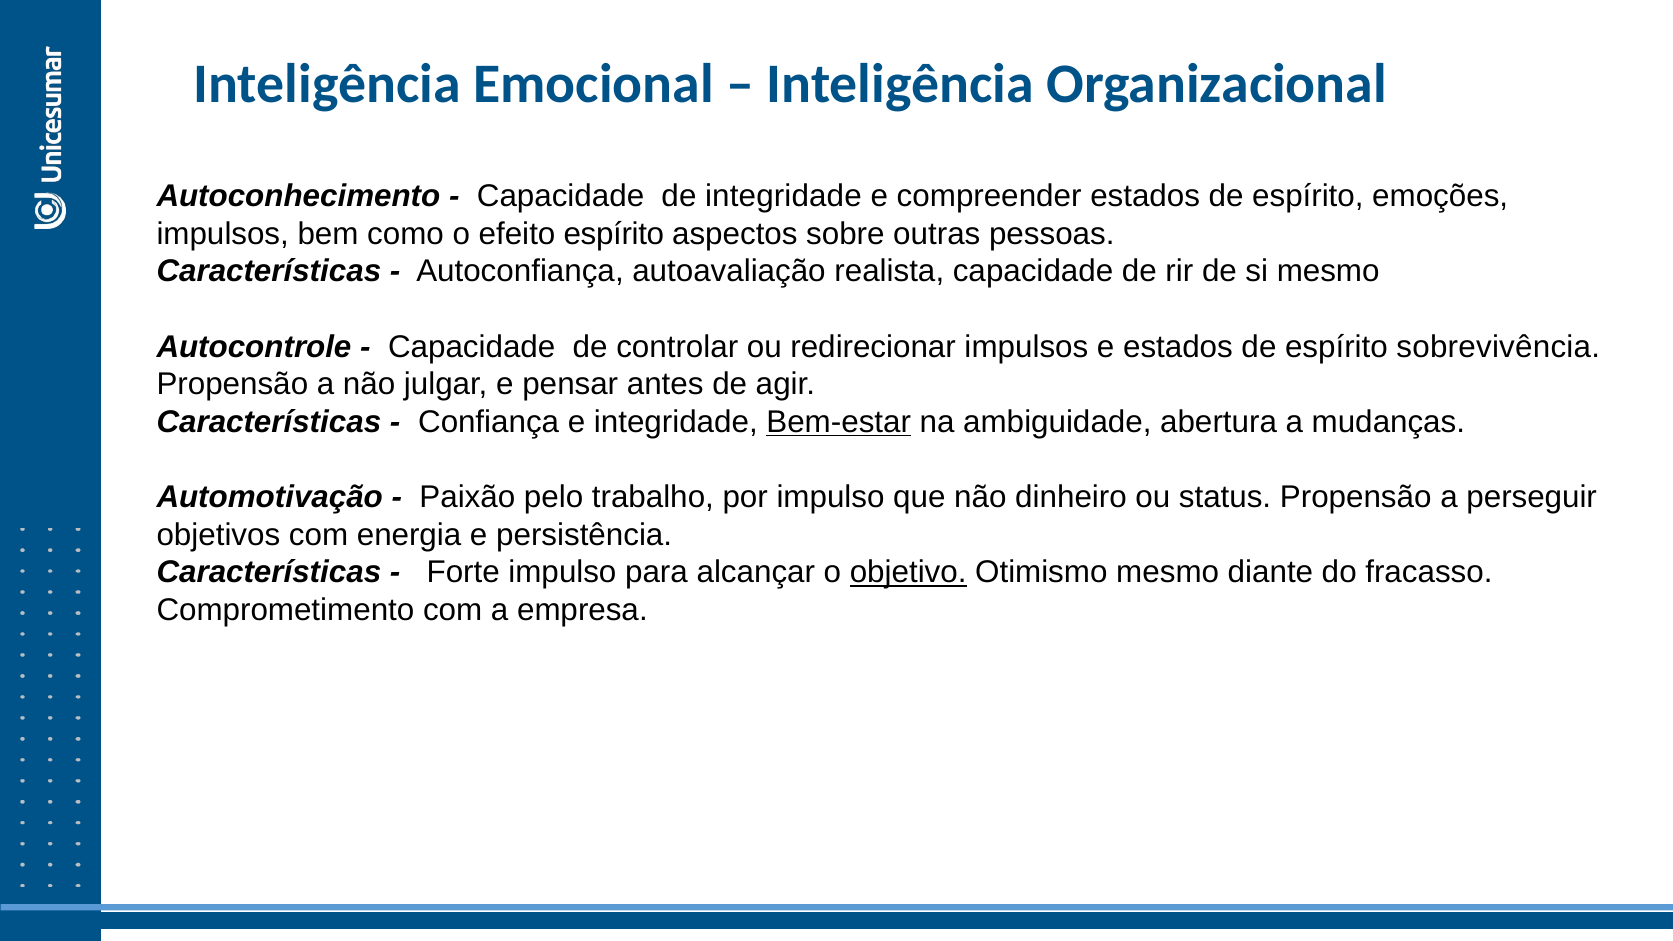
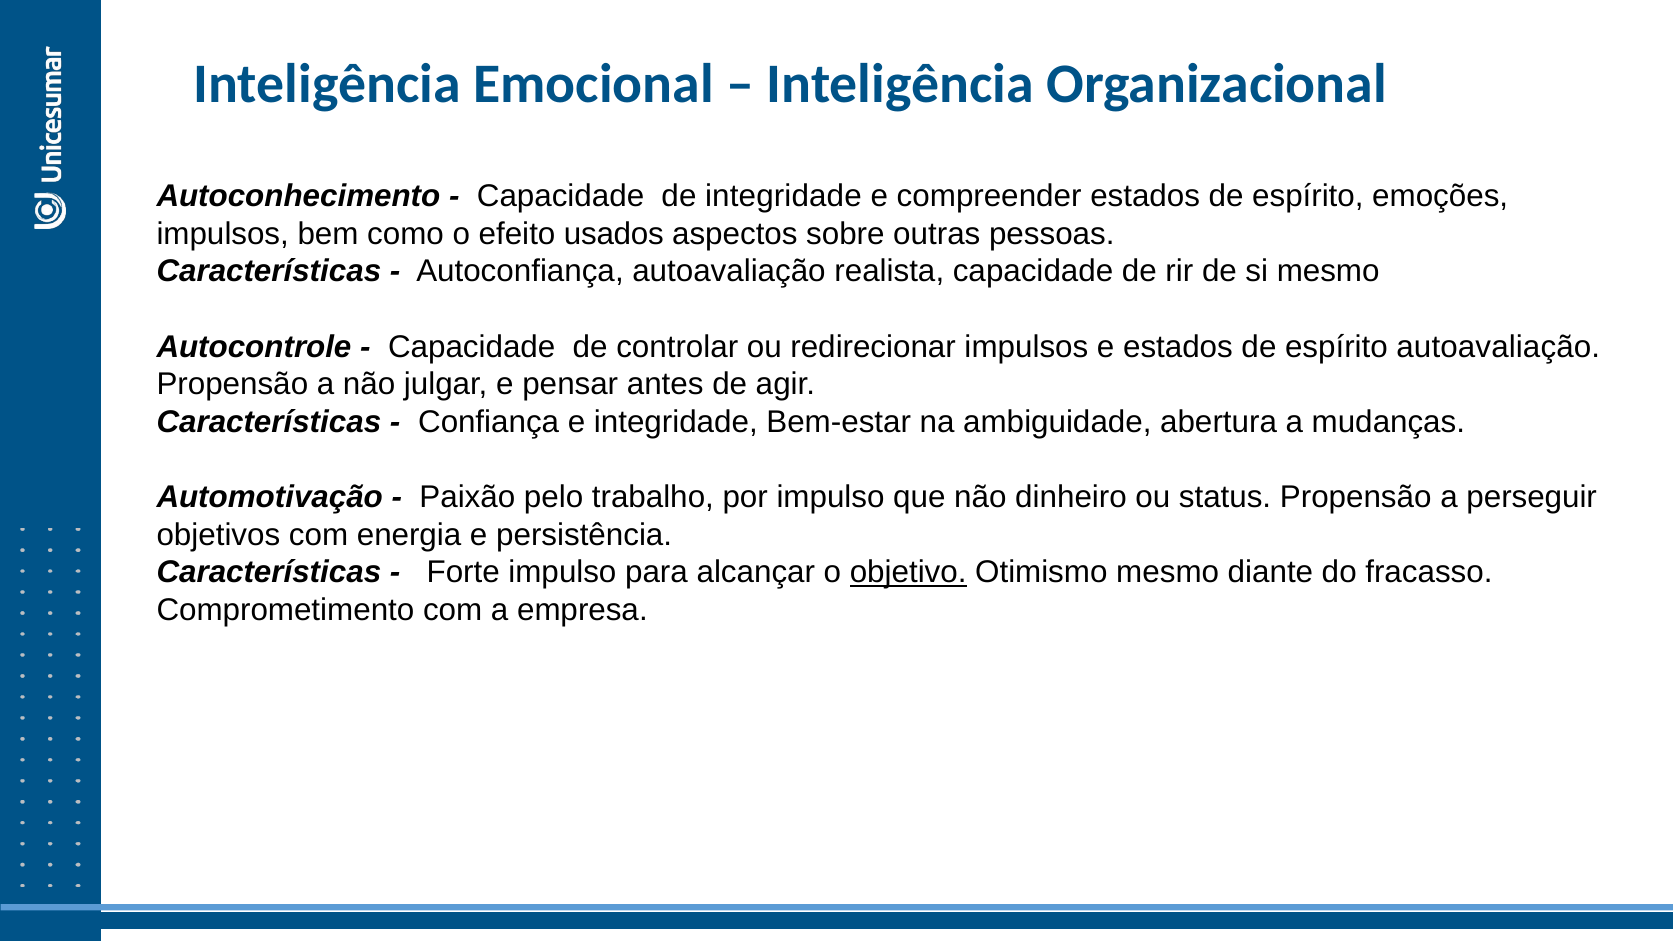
efeito espírito: espírito -> usados
espírito sobrevivência: sobrevivência -> autoavaliação
Bem-estar underline: present -> none
